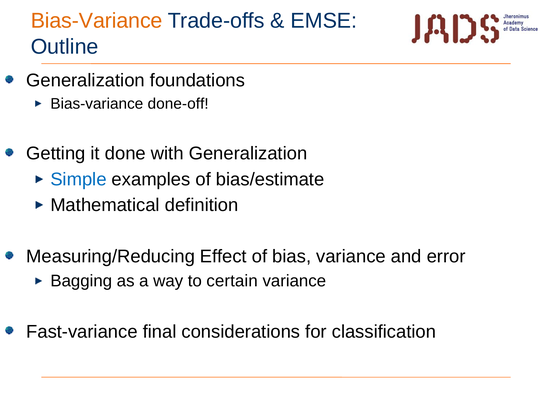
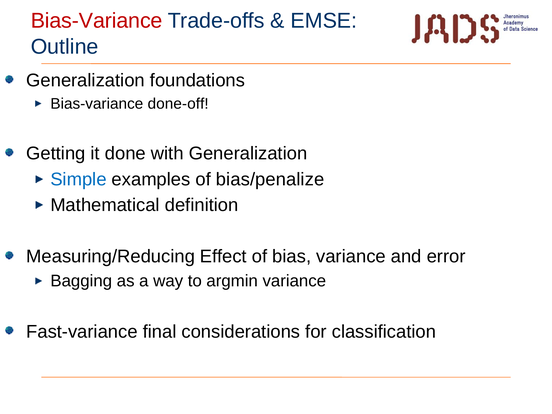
Bias-Variance at (97, 21) colour: orange -> red
bias/estimate: bias/estimate -> bias/penalize
certain: certain -> argmin
